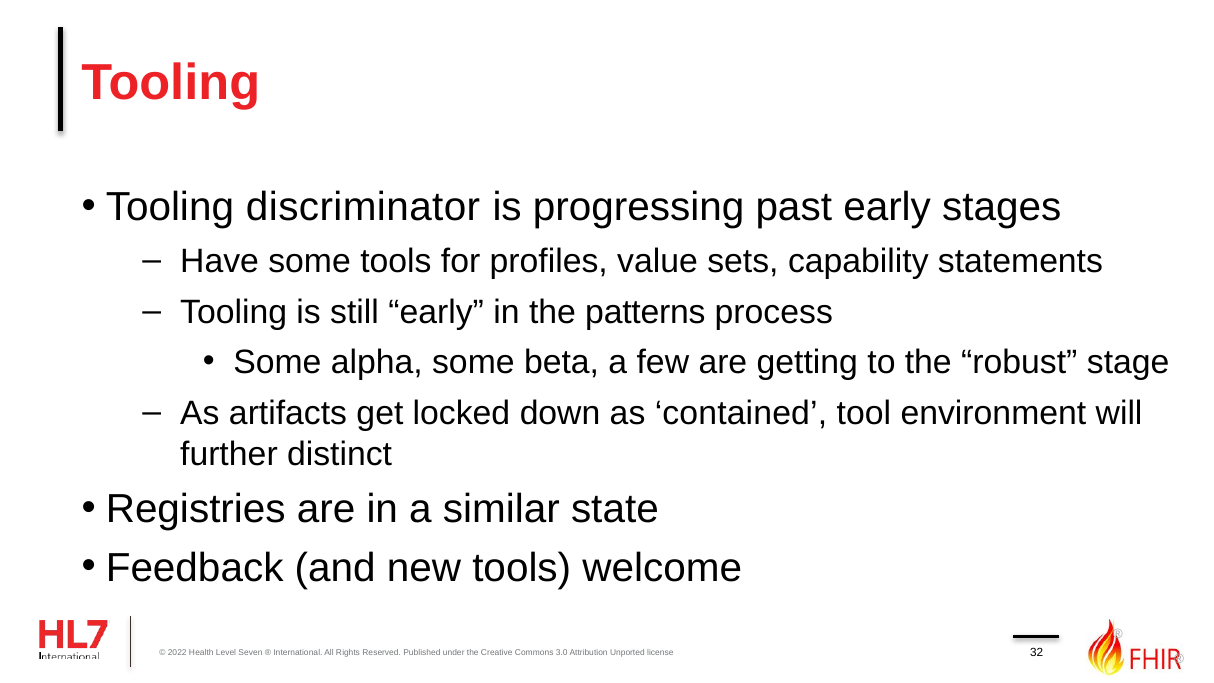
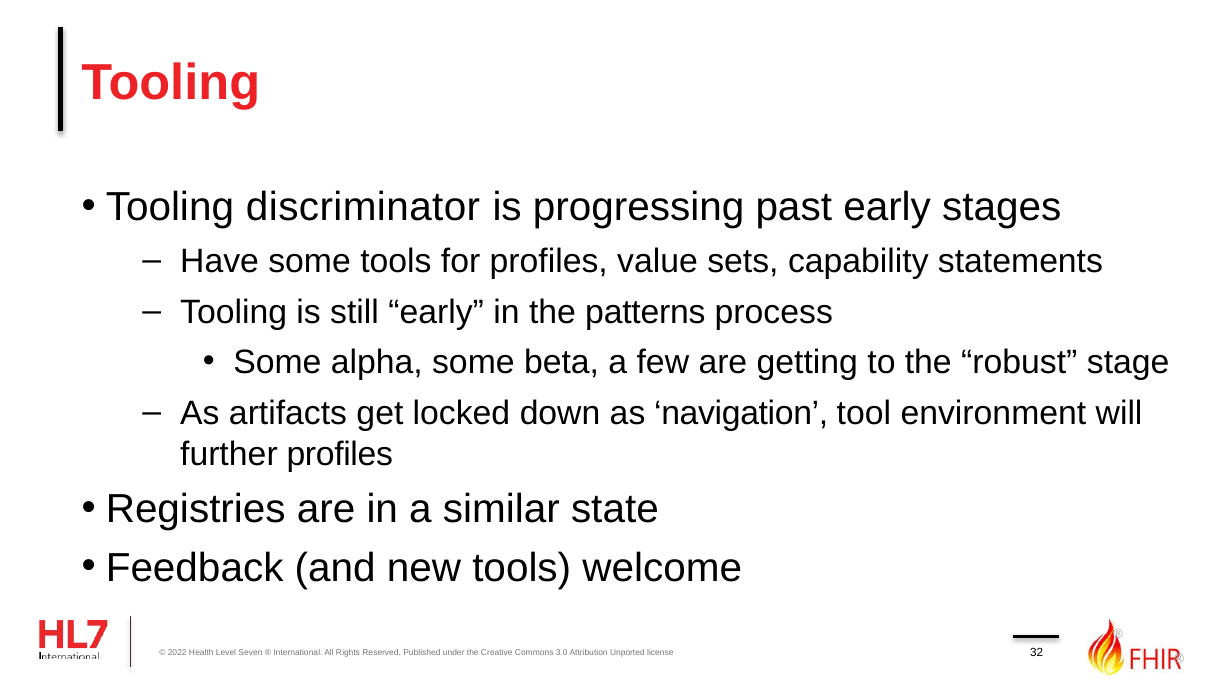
contained: contained -> navigation
further distinct: distinct -> profiles
